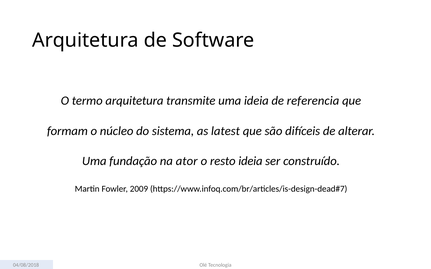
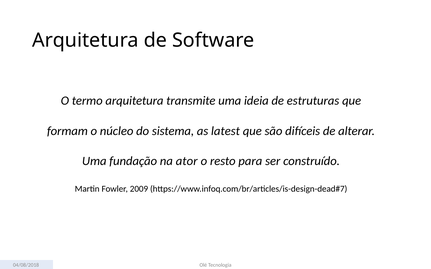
referencia: referencia -> estruturas
resto ideia: ideia -> para
